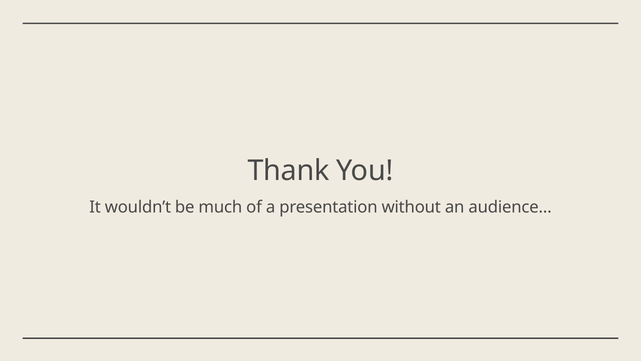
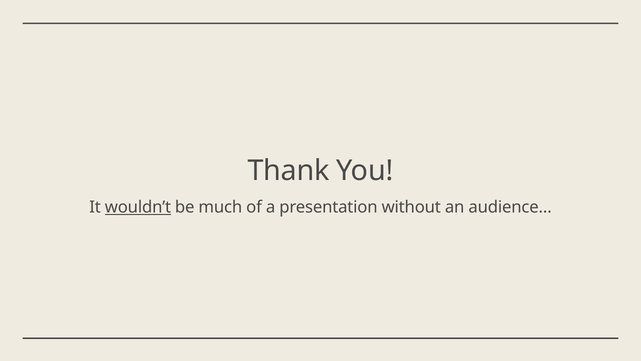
wouldn’t underline: none -> present
